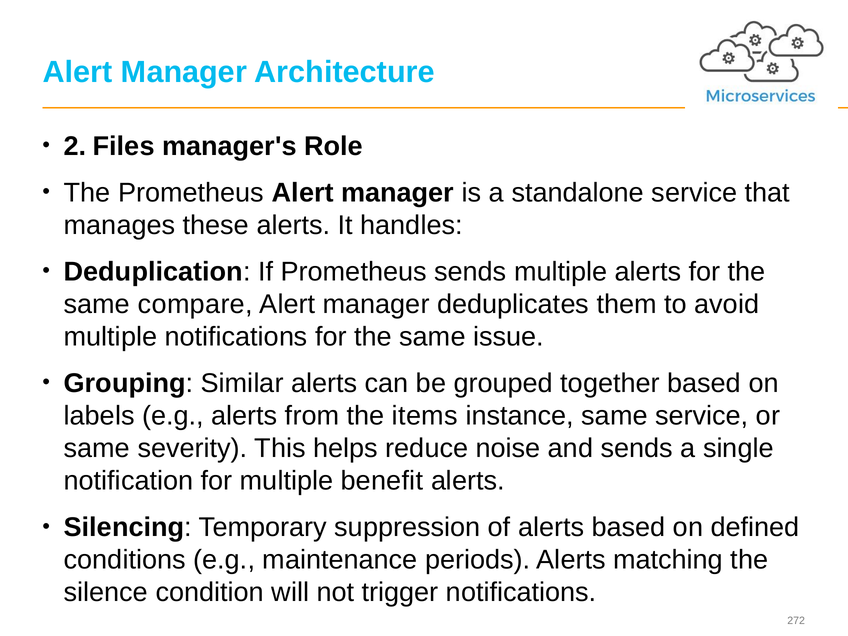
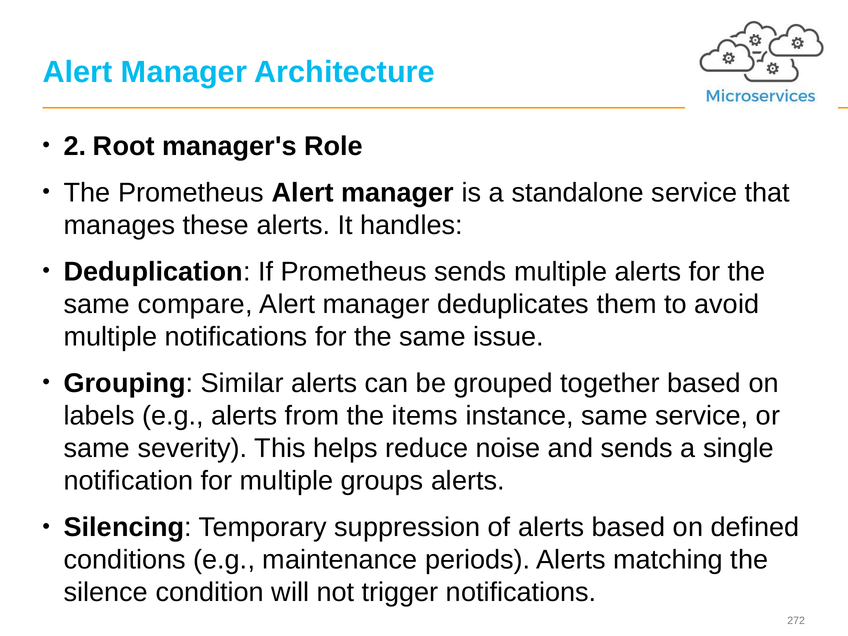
Files: Files -> Root
benefit: benefit -> groups
